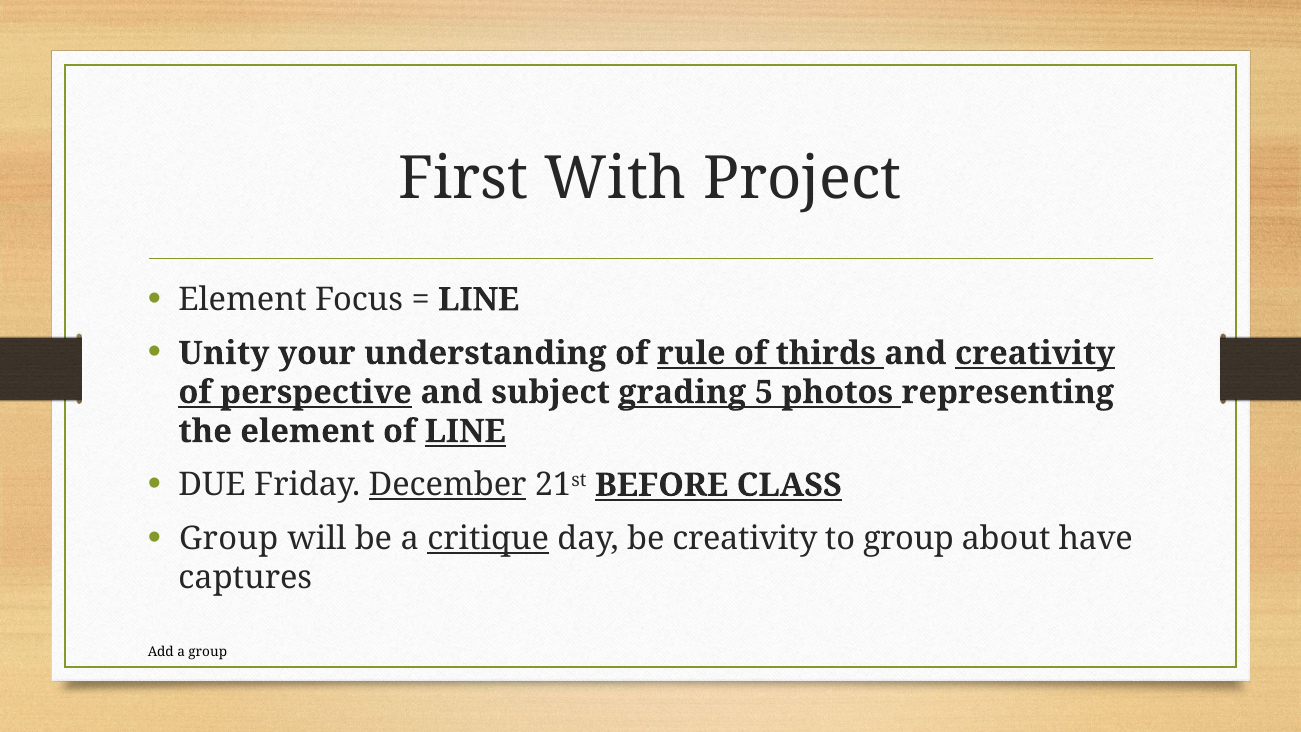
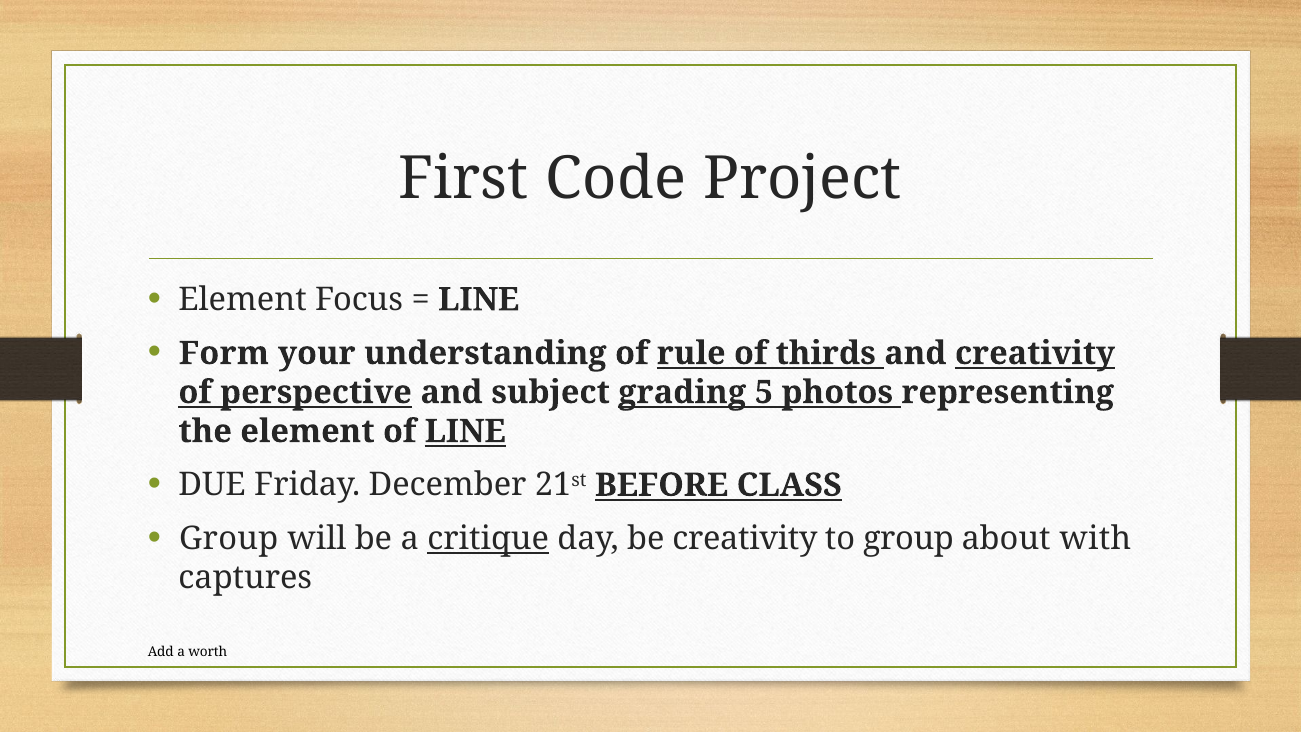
With: With -> Code
Unity: Unity -> Form
December underline: present -> none
have: have -> with
a group: group -> worth
